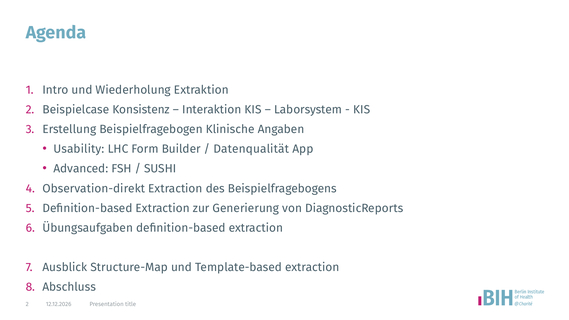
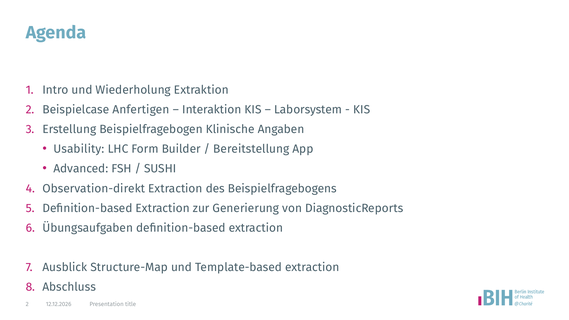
Konsistenz: Konsistenz -> Anfertigen
Datenqualität: Datenqualität -> Bereitstellung
